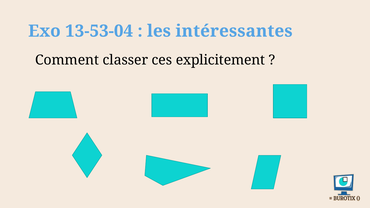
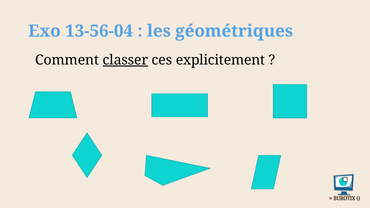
13-53-04: 13-53-04 -> 13-56-04
intéressantes: intéressantes -> géométriques
classer underline: none -> present
